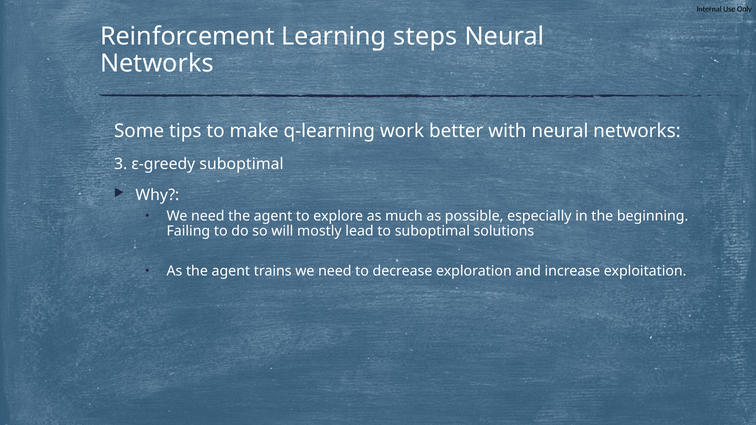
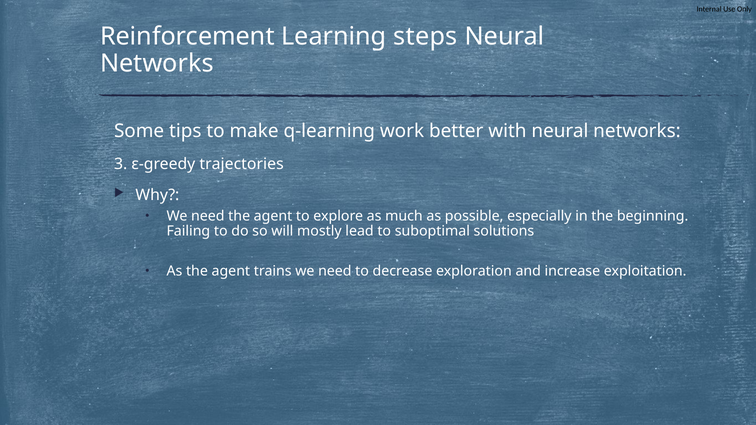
ε-greedy suboptimal: suboptimal -> trajectories
